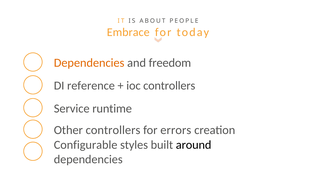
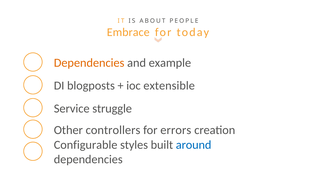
freedom: freedom -> example
reference: reference -> blogposts
ioc controllers: controllers -> extensible
runtime: runtime -> struggle
around colour: black -> blue
